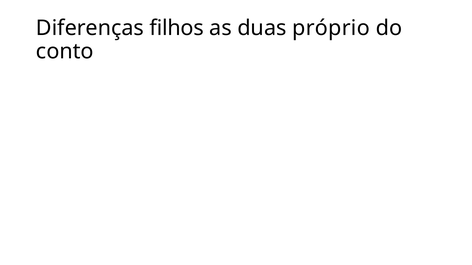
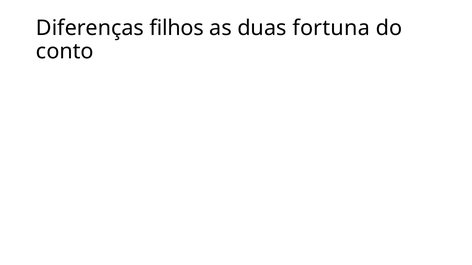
próprio: próprio -> fortuna
